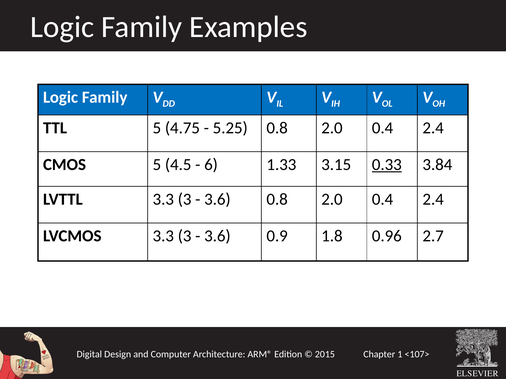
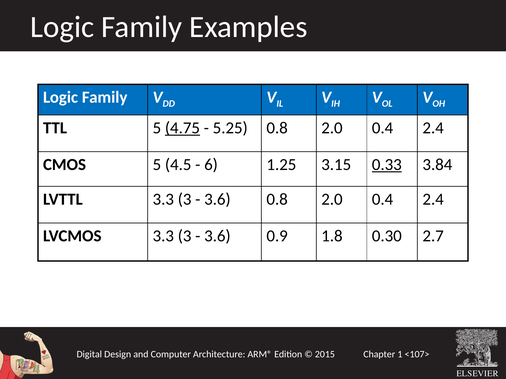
4.75 underline: none -> present
1.33: 1.33 -> 1.25
0.96: 0.96 -> 0.30
